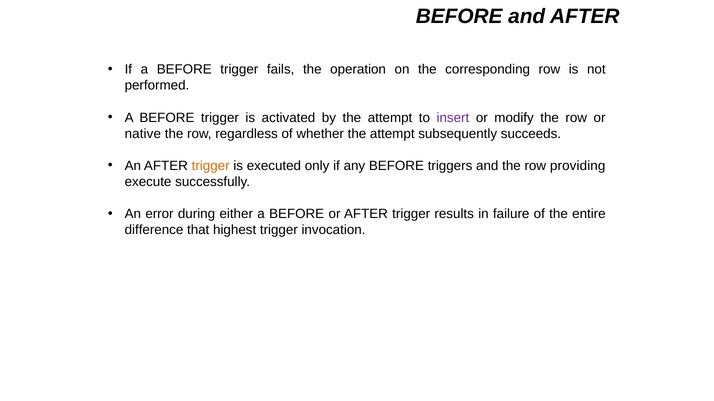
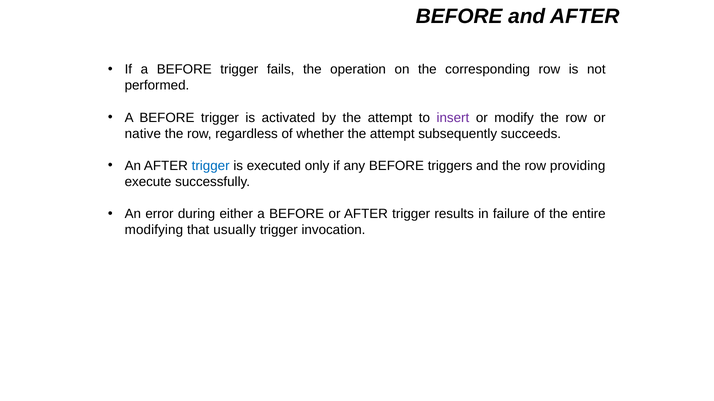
trigger at (211, 166) colour: orange -> blue
difference: difference -> modifying
highest: highest -> usually
